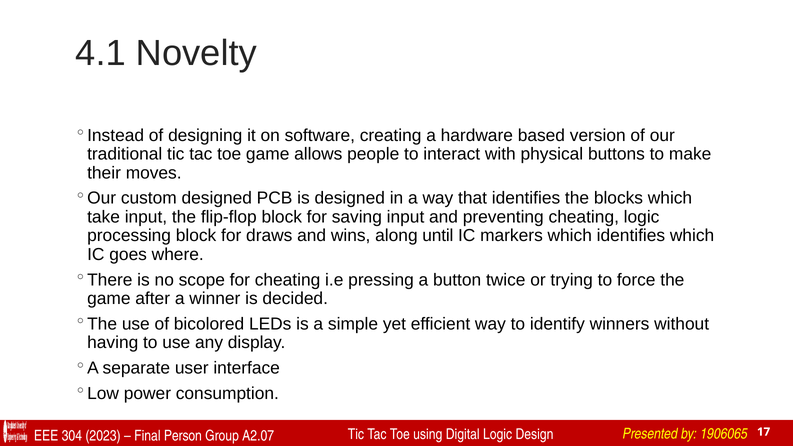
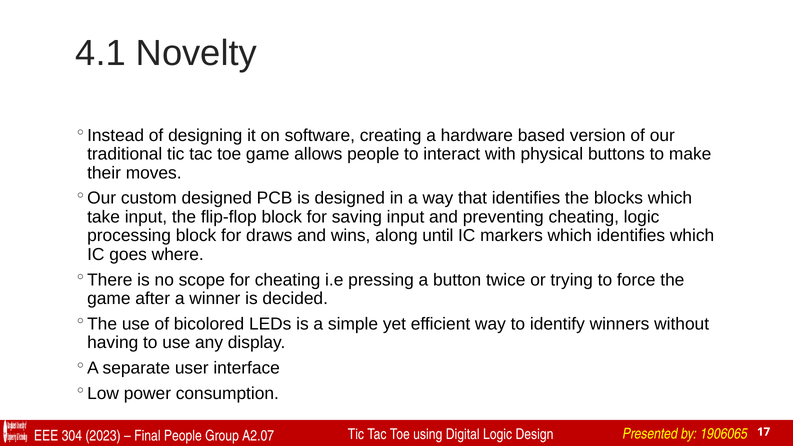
Final Person: Person -> People
